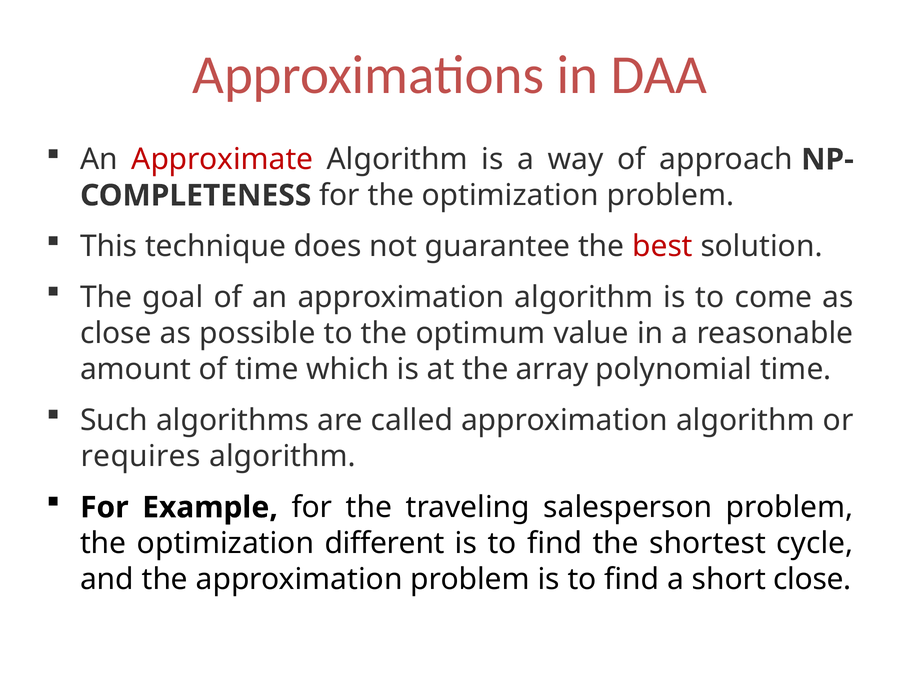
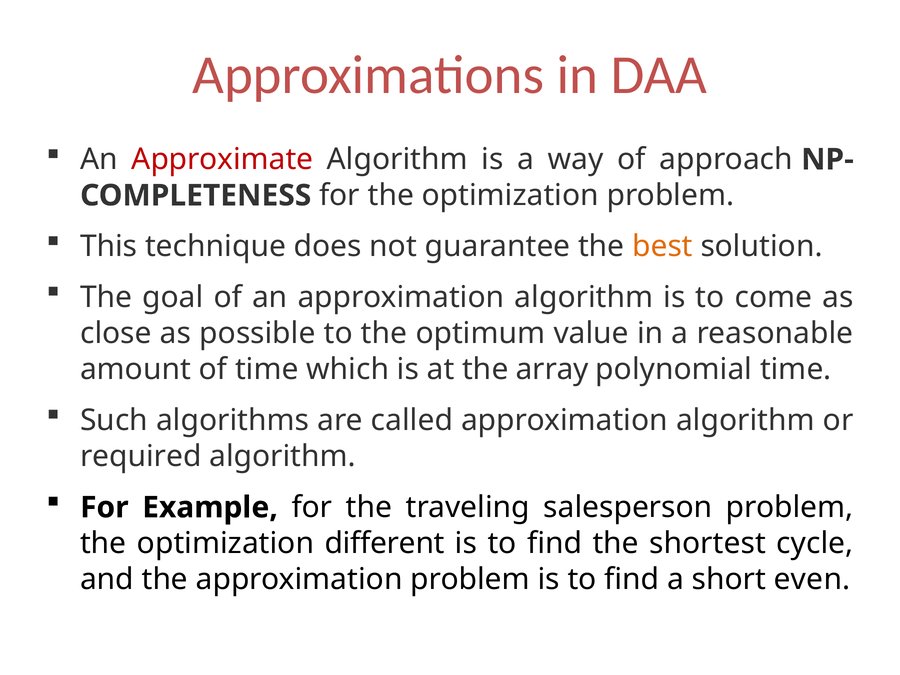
best colour: red -> orange
requires: requires -> required
short close: close -> even
